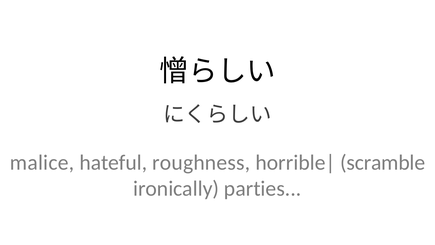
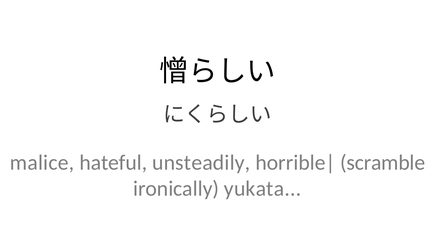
roughness: roughness -> unsteadily
parties: parties -> yukata
